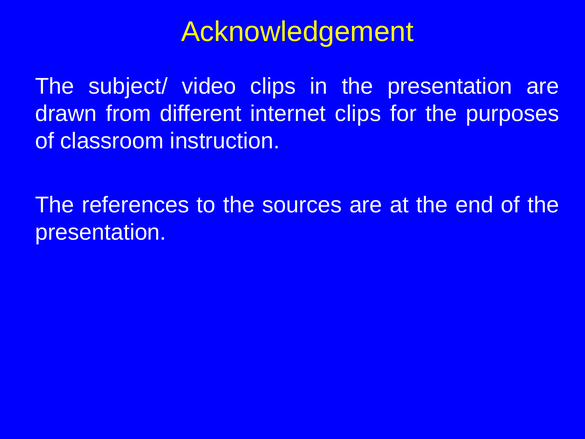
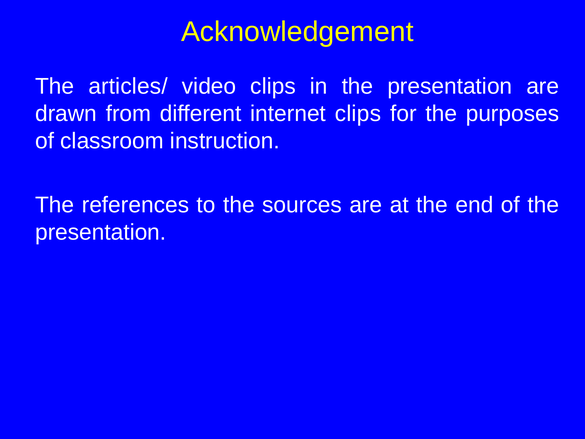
subject/: subject/ -> articles/
